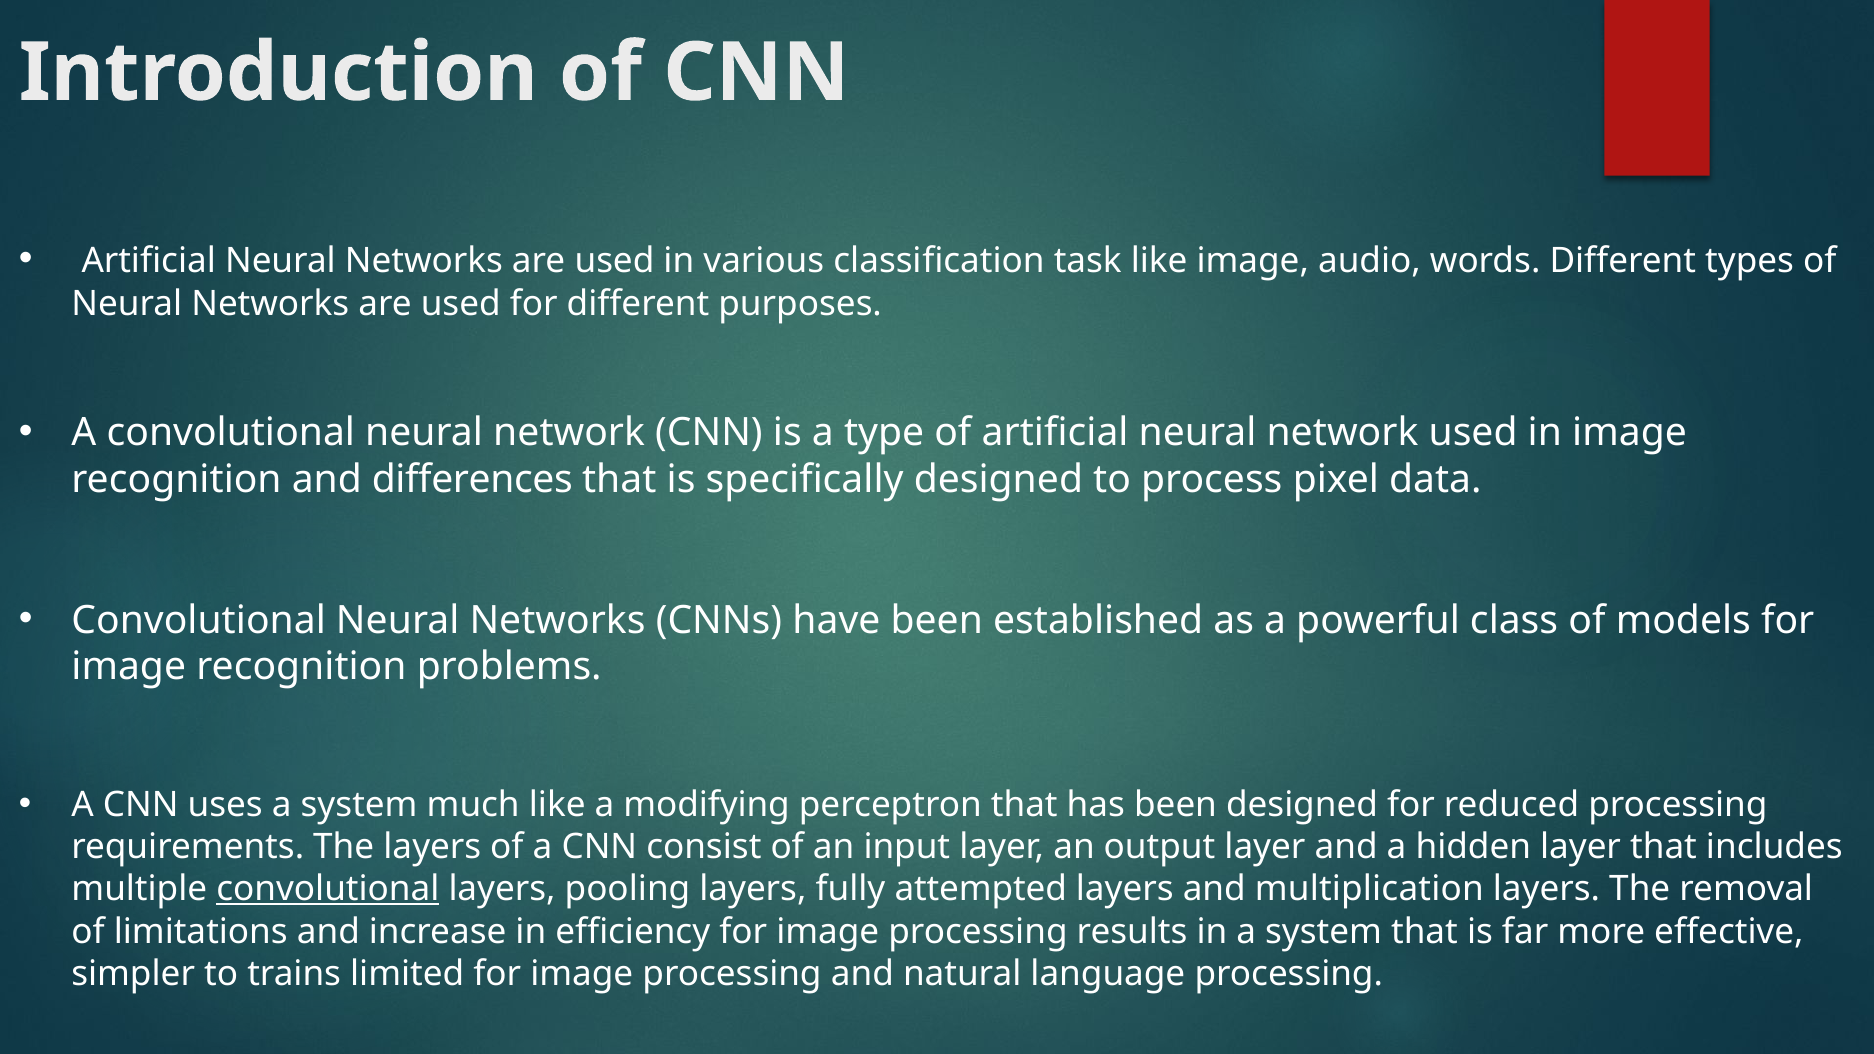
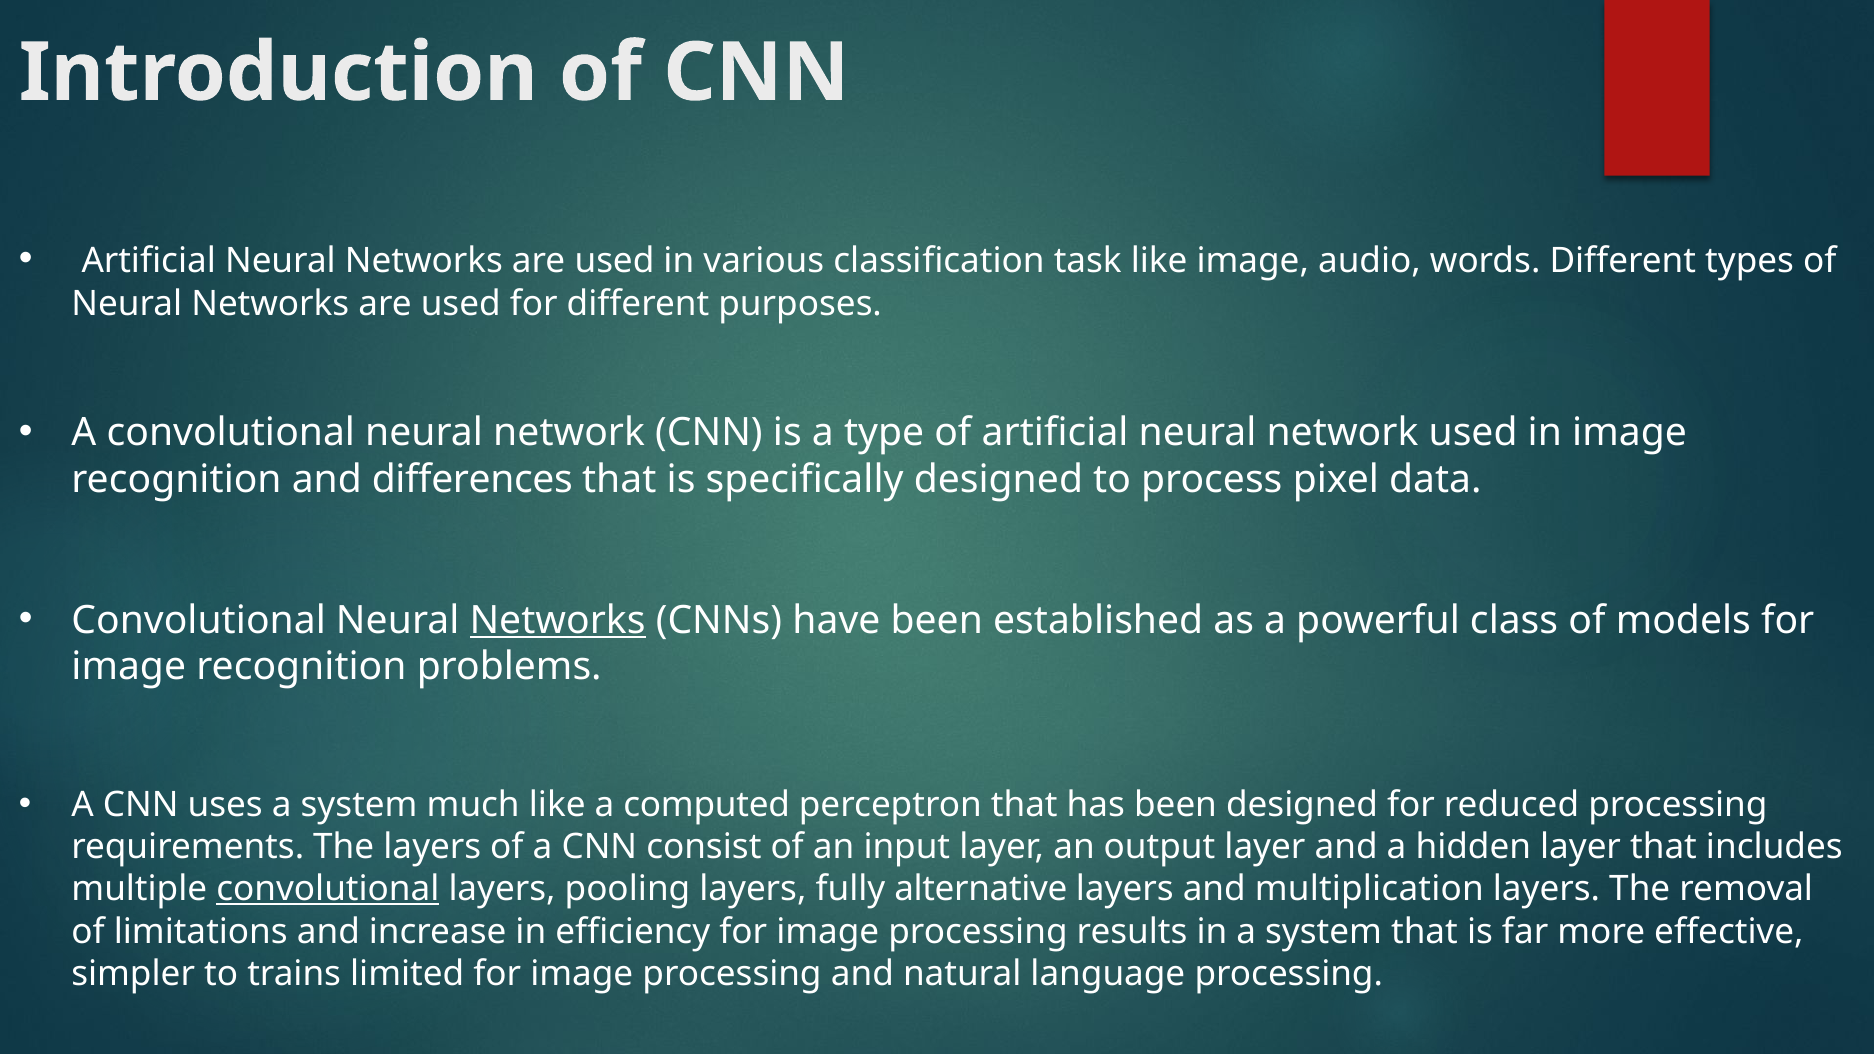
Networks at (558, 620) underline: none -> present
modifying: modifying -> computed
attempted: attempted -> alternative
